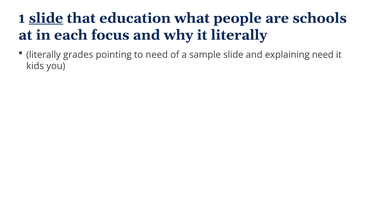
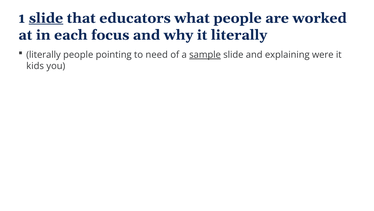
education: education -> educators
schools: schools -> worked
literally grades: grades -> people
sample underline: none -> present
explaining need: need -> were
